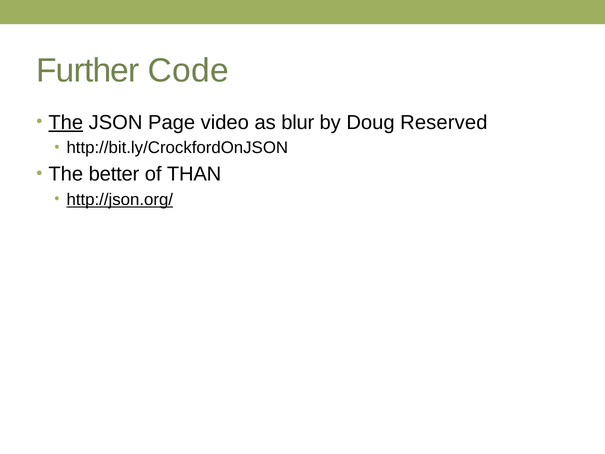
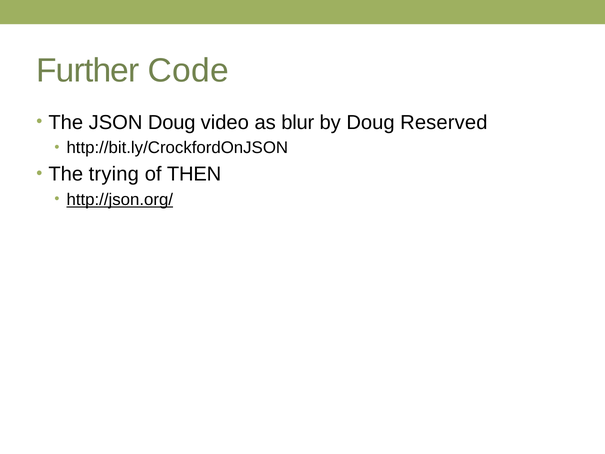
The at (66, 122) underline: present -> none
JSON Page: Page -> Doug
better: better -> trying
THAN: THAN -> THEN
